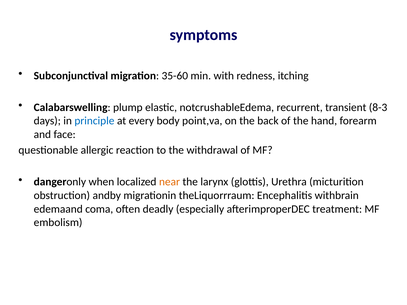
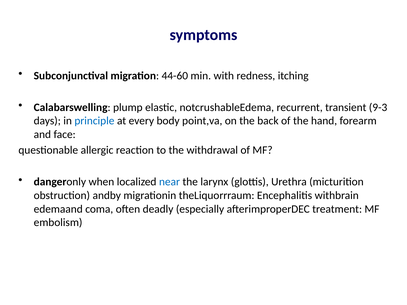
35-60: 35-60 -> 44-60
8-3: 8-3 -> 9-3
near colour: orange -> blue
